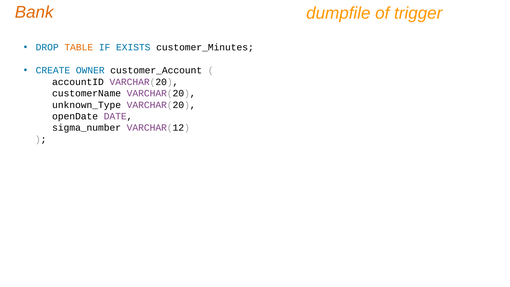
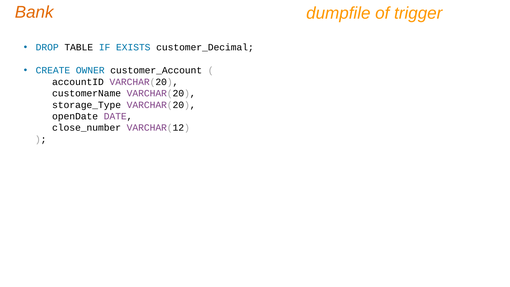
TABLE colour: orange -> black
customer_Minutes: customer_Minutes -> customer_Decimal
unknown_Type: unknown_Type -> storage_Type
sigma_number: sigma_number -> close_number
